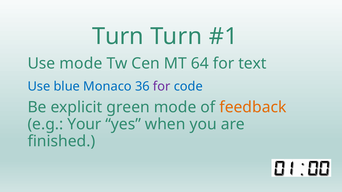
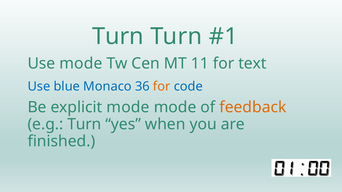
64: 64 -> 11
for at (162, 87) colour: purple -> orange
explicit green: green -> mode
e.g Your: Your -> Turn
